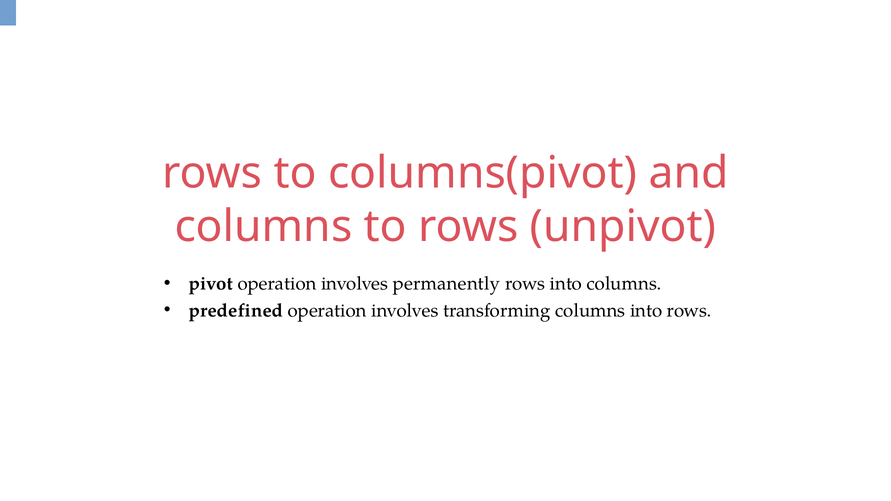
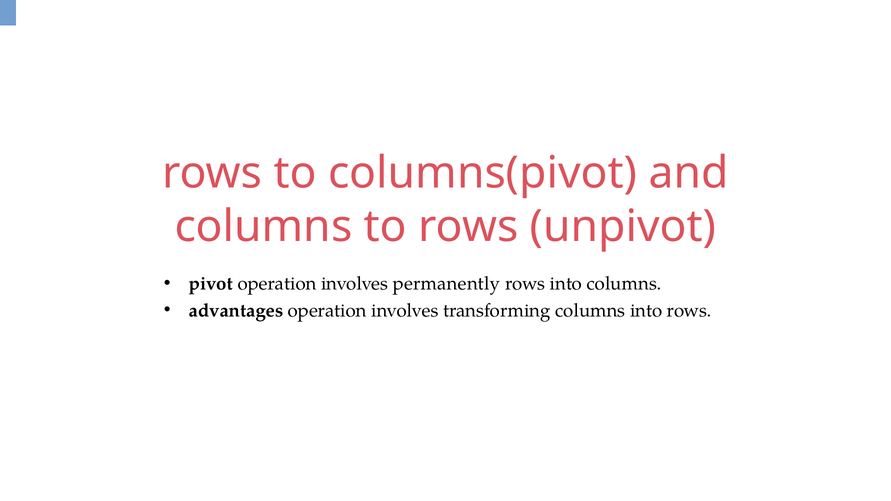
predefined: predefined -> advantages
